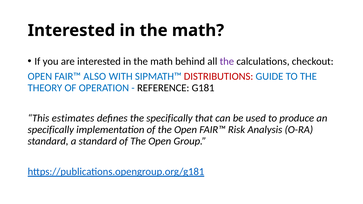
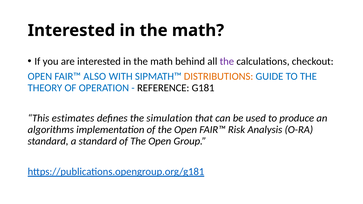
DISTRIBUTIONS colour: red -> orange
the specifically: specifically -> simulation
specifically at (51, 130): specifically -> algorithms
